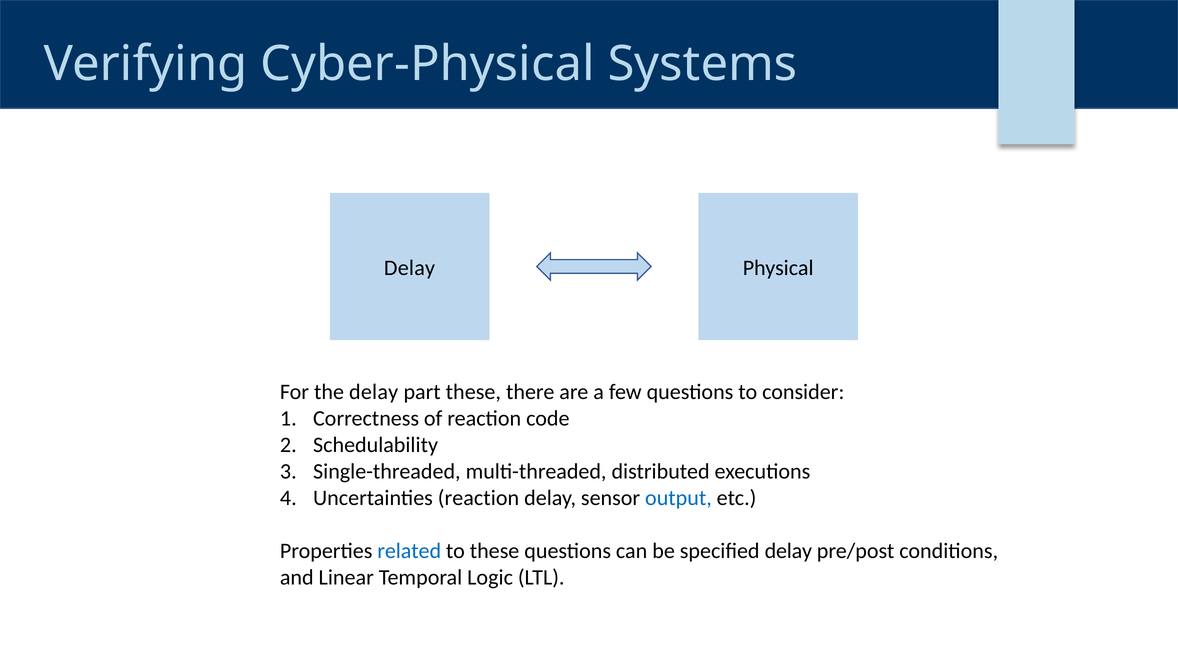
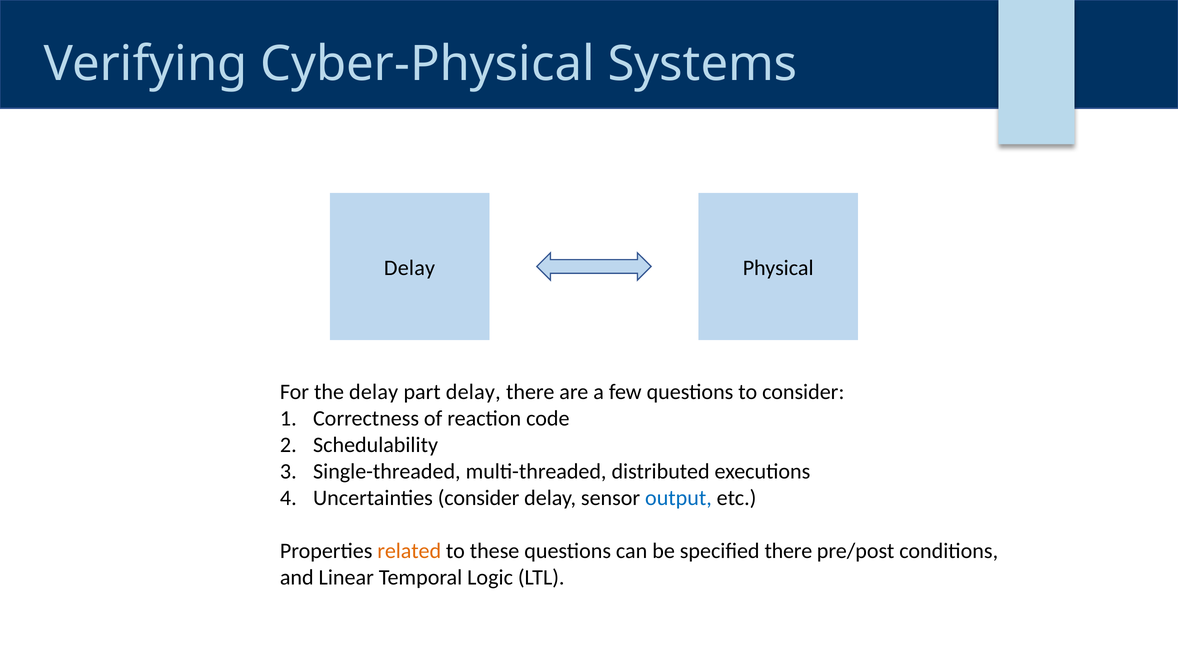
part these: these -> delay
Uncertainties reaction: reaction -> consider
related colour: blue -> orange
specified delay: delay -> there
